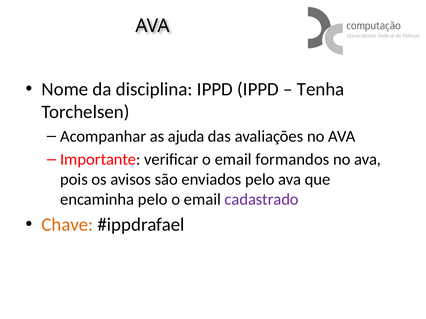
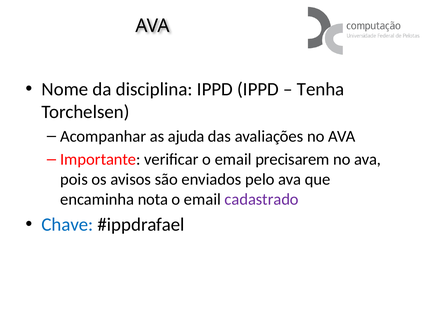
formandos: formandos -> precisarem
encaminha pelo: pelo -> nota
Chave colour: orange -> blue
